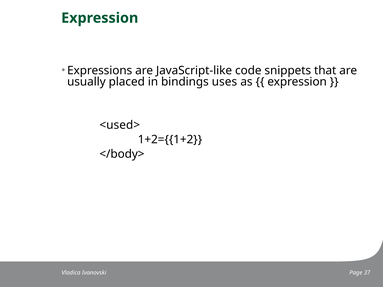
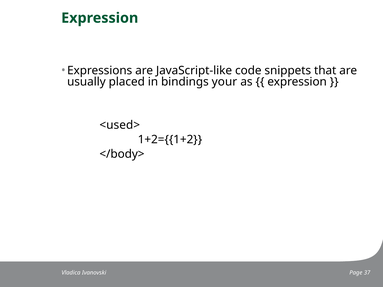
uses: uses -> your
